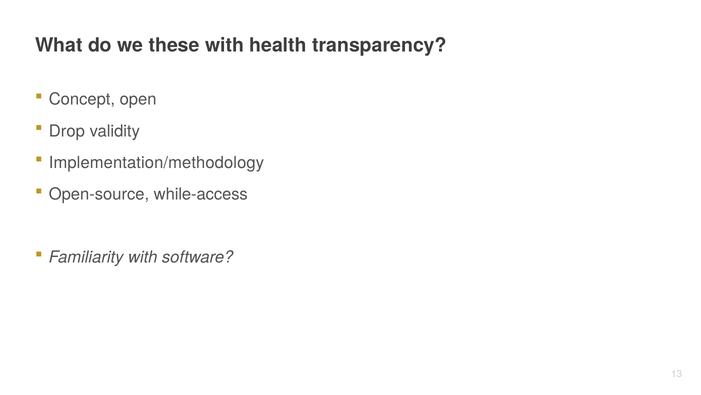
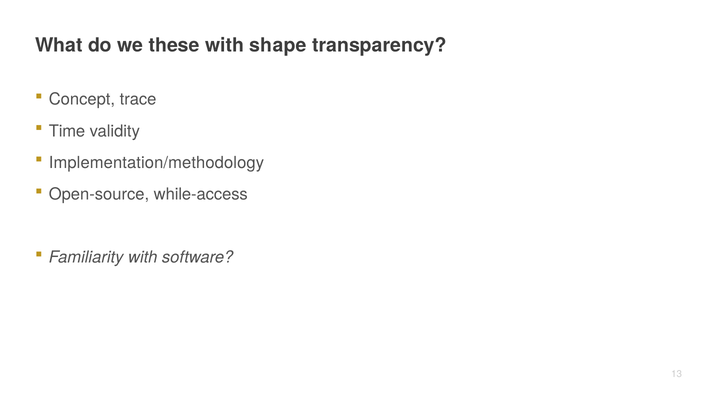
health: health -> shape
open: open -> trace
Drop: Drop -> Time
